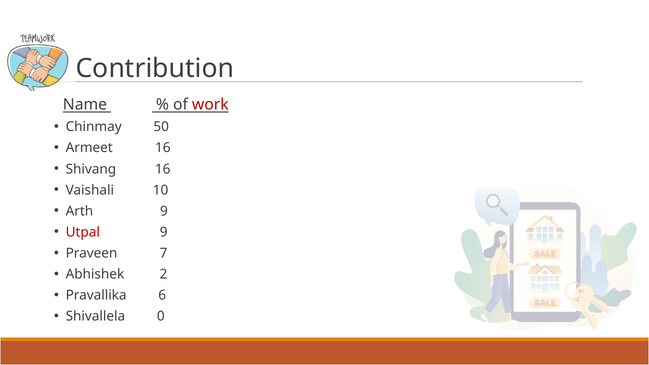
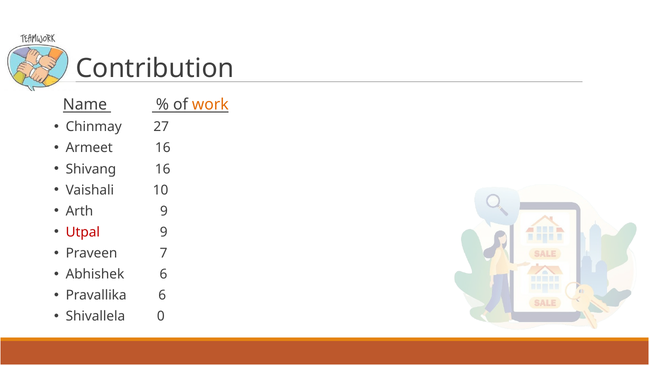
work colour: red -> orange
50: 50 -> 27
Abhishek 2: 2 -> 6
